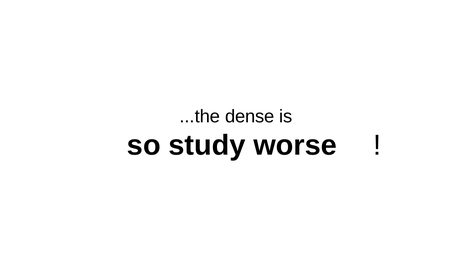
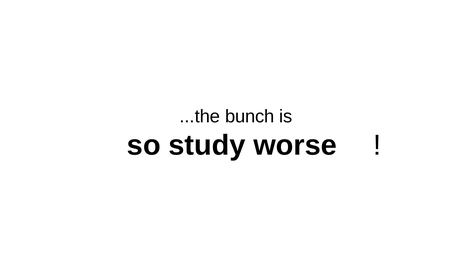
dense: dense -> bunch
